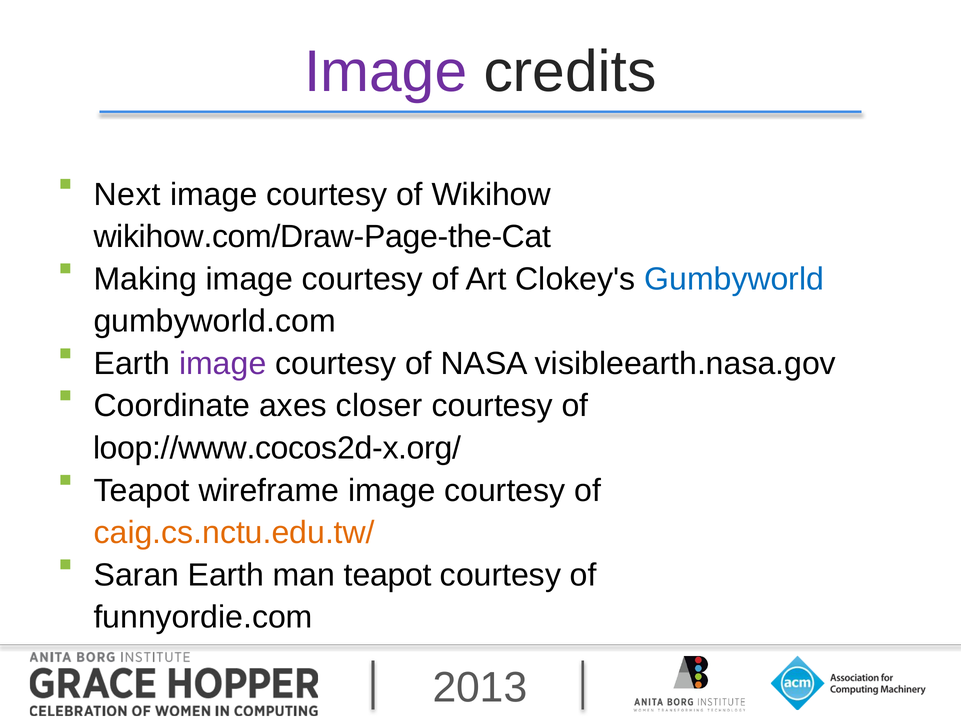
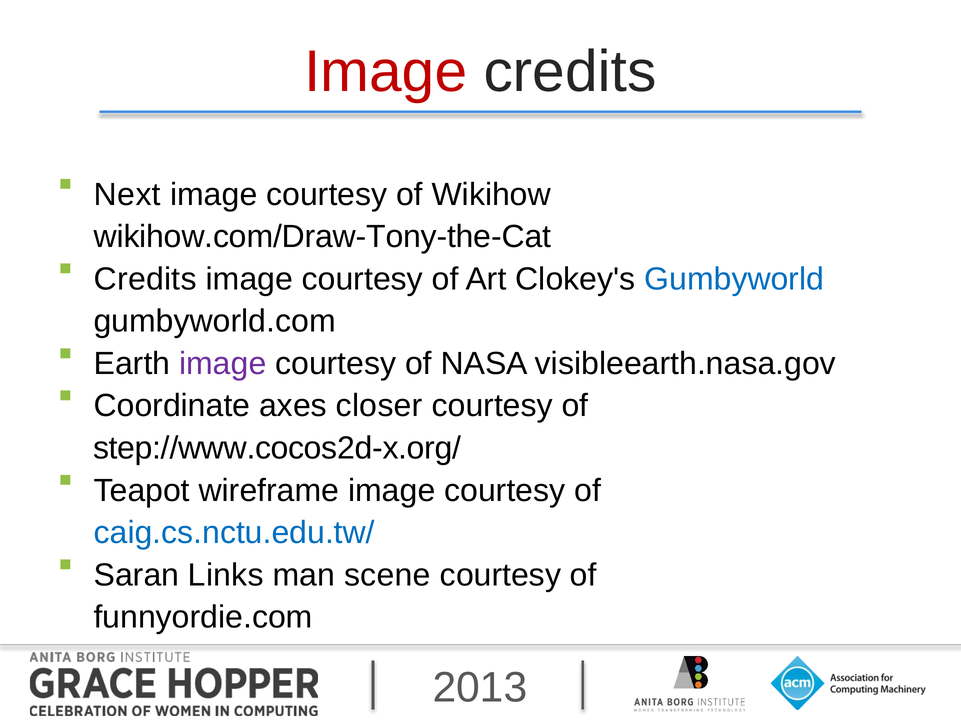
Image at (386, 72) colour: purple -> red
wikihow.com/Draw-Page-the-Cat: wikihow.com/Draw-Page-the-Cat -> wikihow.com/Draw-Tony-the-Cat
Making at (145, 279): Making -> Credits
loop://www.cocos2d-x.org/: loop://www.cocos2d-x.org/ -> step://www.cocos2d-x.org/
caig.cs.nctu.edu.tw/ colour: orange -> blue
Saran Earth: Earth -> Links
man teapot: teapot -> scene
